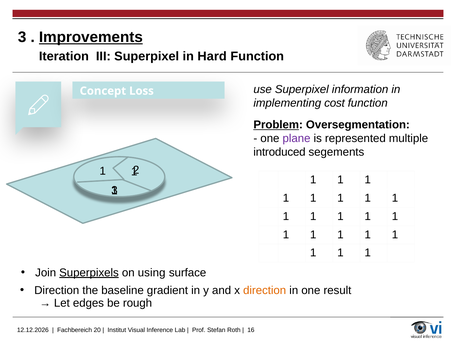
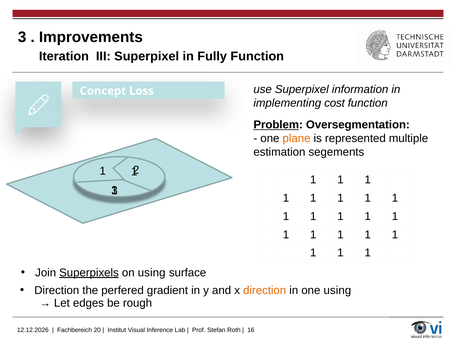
Improvements underline: present -> none
Hard: Hard -> Fully
plane colour: purple -> orange
introduced: introduced -> estimation
baseline: baseline -> perfered
one result: result -> using
